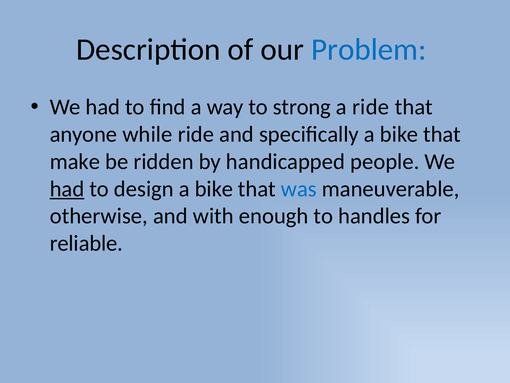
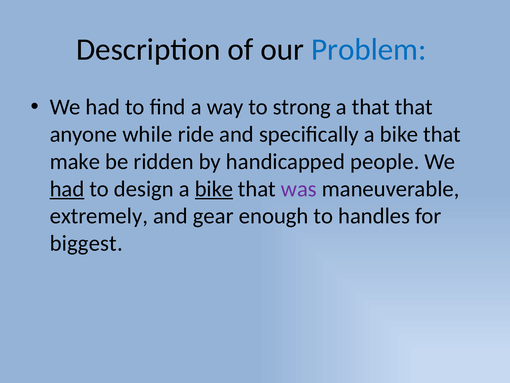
a ride: ride -> that
bike at (214, 189) underline: none -> present
was colour: blue -> purple
otherwise: otherwise -> extremely
with: with -> gear
reliable: reliable -> biggest
